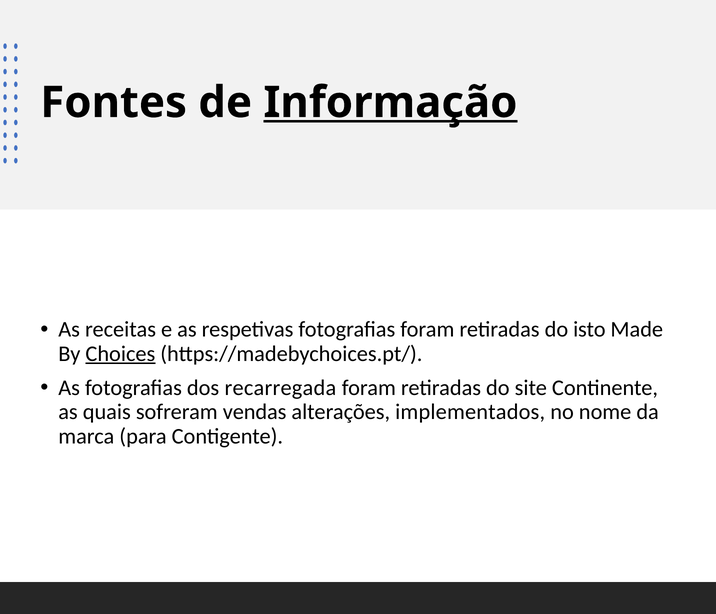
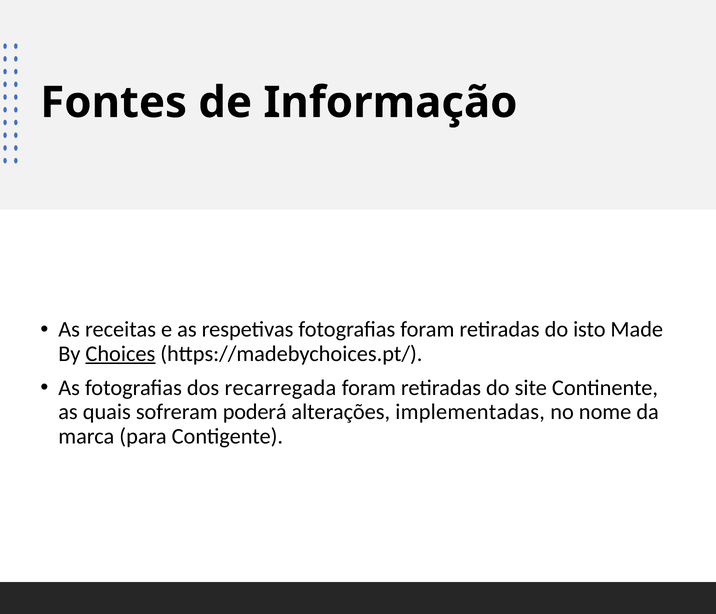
Informação underline: present -> none
vendas: vendas -> poderá
implementados: implementados -> implementadas
